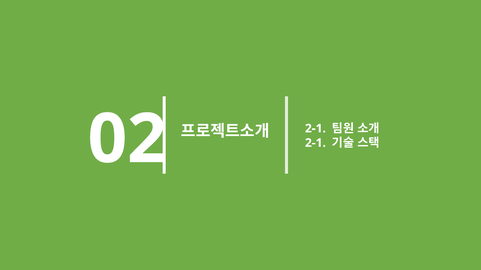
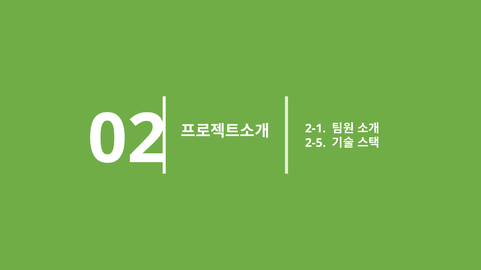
2-1 at (315, 143): 2-1 -> 2-5
